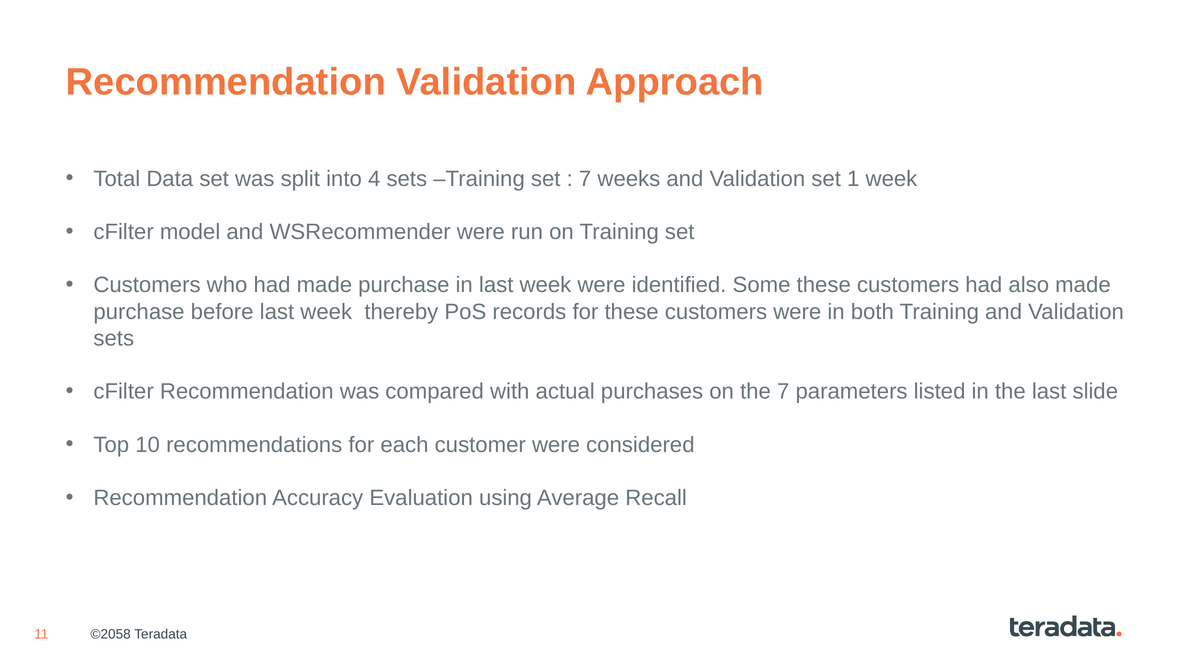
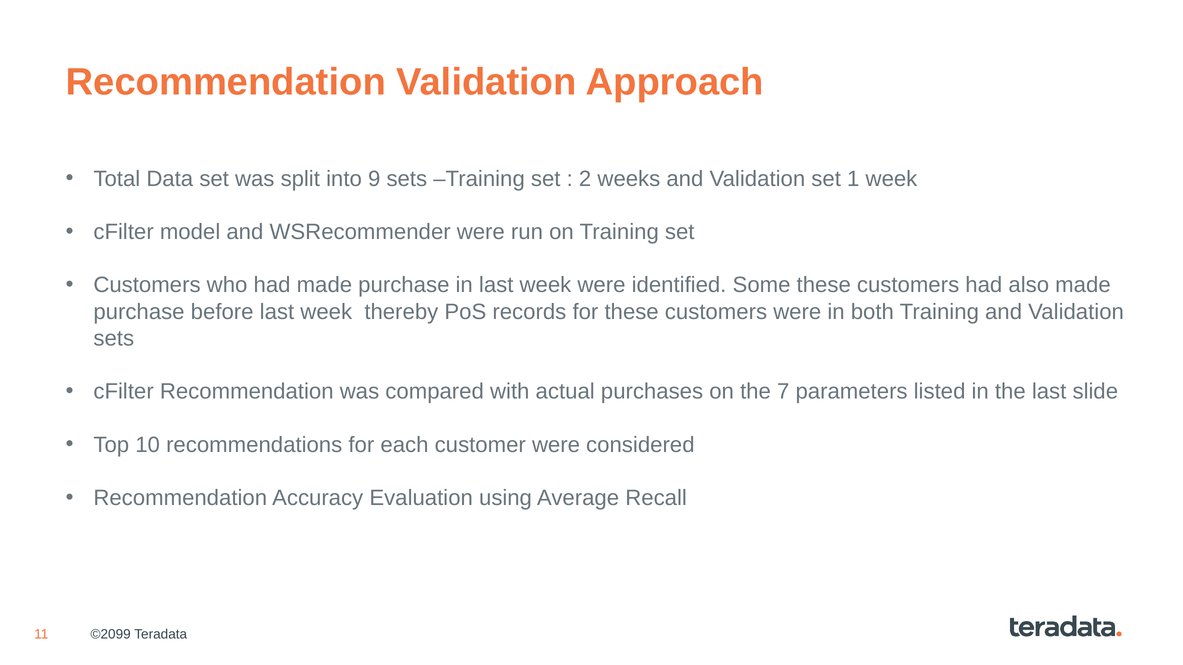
4: 4 -> 9
7 at (585, 179): 7 -> 2
©2058: ©2058 -> ©2099
